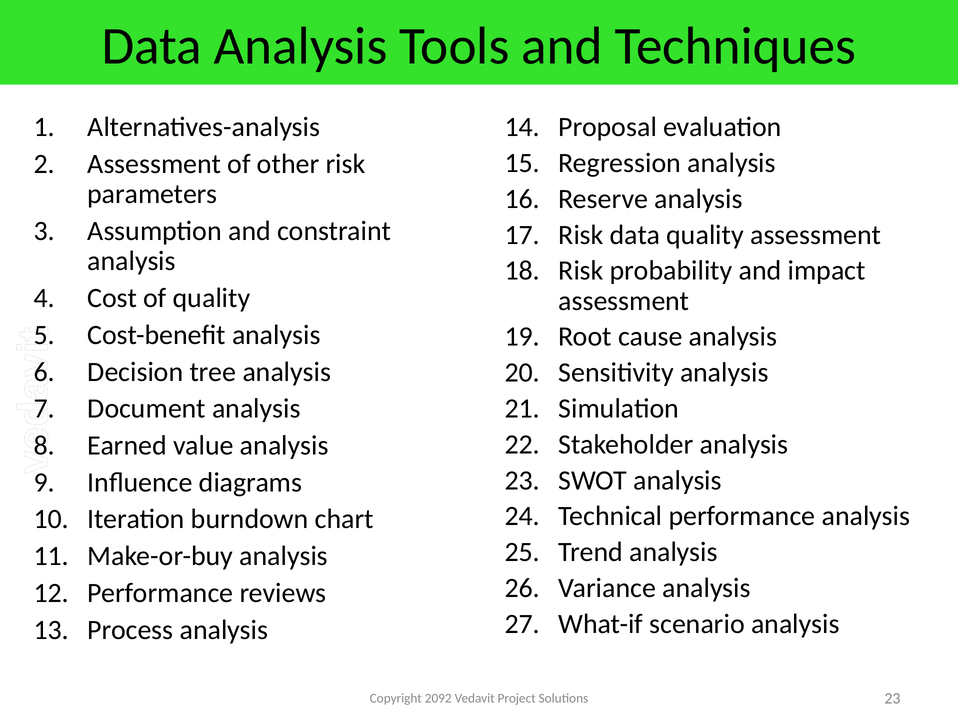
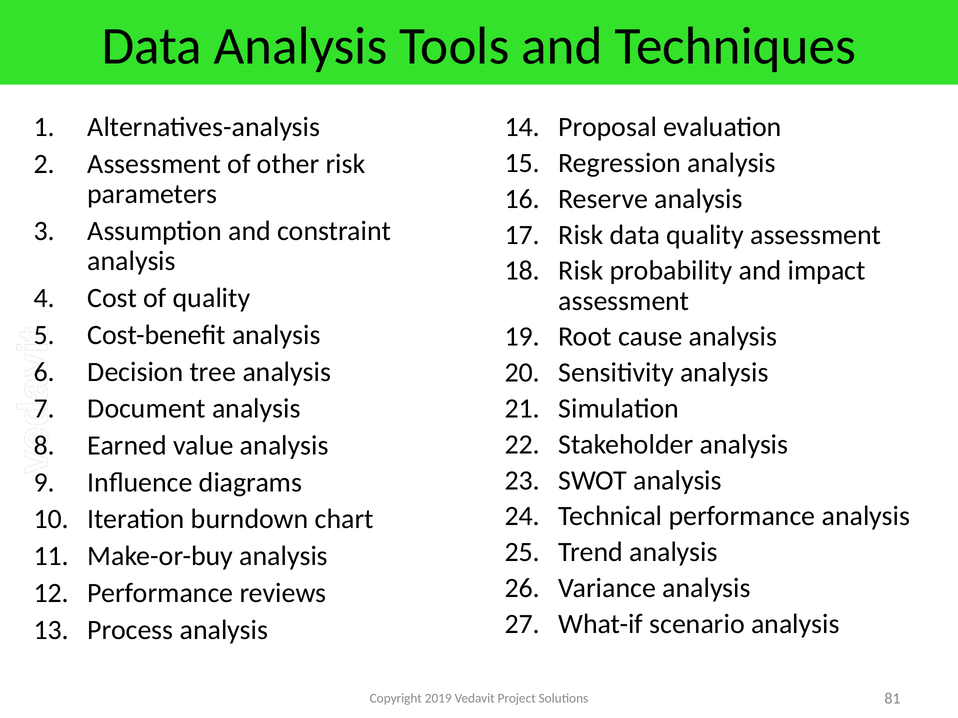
2092: 2092 -> 2019
Solutions 23: 23 -> 81
